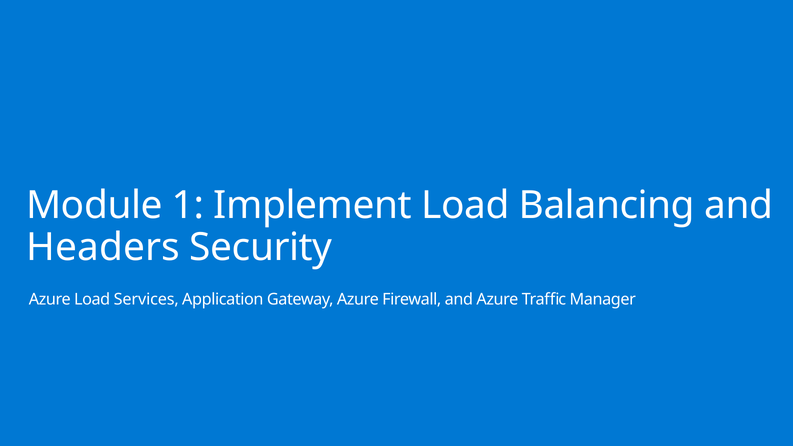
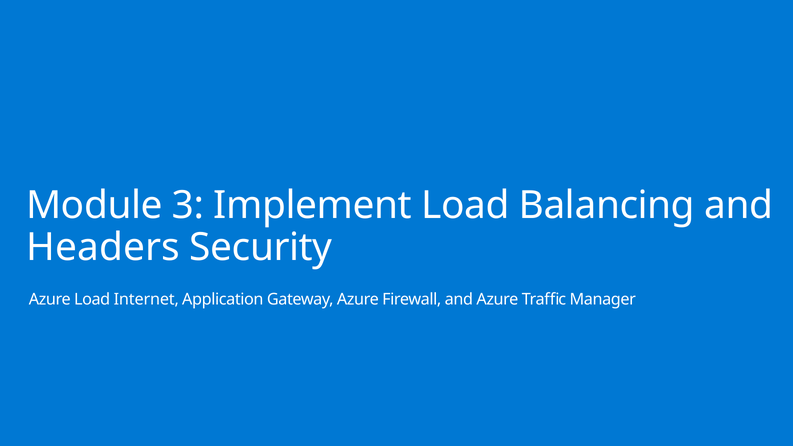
1: 1 -> 3
Services: Services -> Internet
